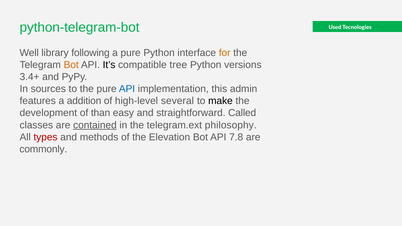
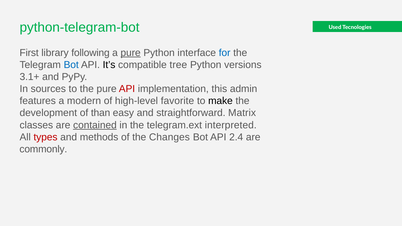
Well: Well -> First
pure at (131, 53) underline: none -> present
for colour: orange -> blue
Bot at (71, 65) colour: orange -> blue
3.4+: 3.4+ -> 3.1+
API at (127, 89) colour: blue -> red
addition: addition -> modern
several: several -> favorite
Called: Called -> Matrix
philosophy: philosophy -> interpreted
Elevation: Elevation -> Changes
7.8: 7.8 -> 2.4
